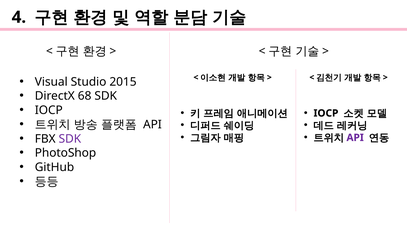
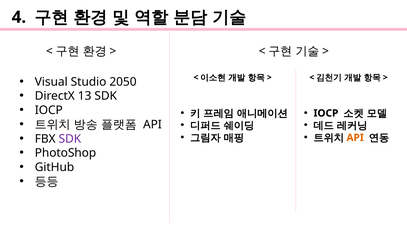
2015: 2015 -> 2050
68: 68 -> 13
API at (355, 138) colour: purple -> orange
